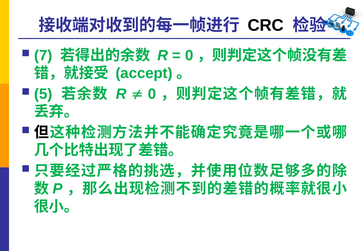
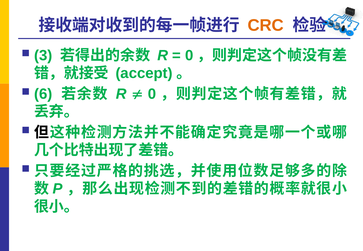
CRC colour: black -> orange
7: 7 -> 3
5: 5 -> 6
